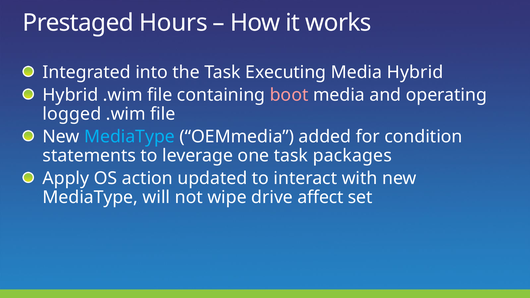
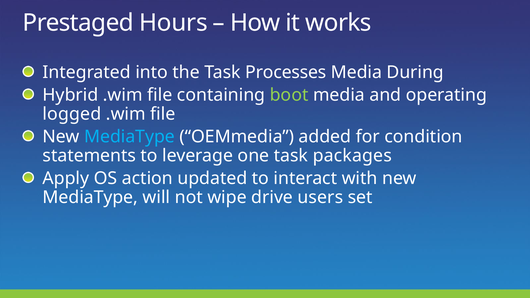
Executing: Executing -> Processes
Media Hybrid: Hybrid -> During
boot colour: pink -> light green
affect: affect -> users
